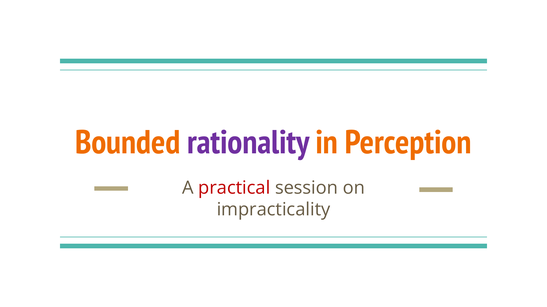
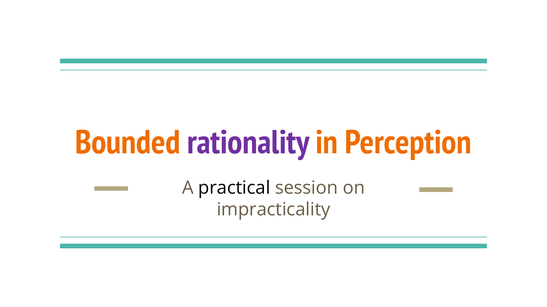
practical colour: red -> black
